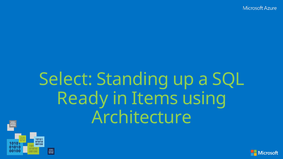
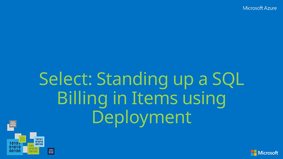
Ready: Ready -> Billing
Architecture: Architecture -> Deployment
